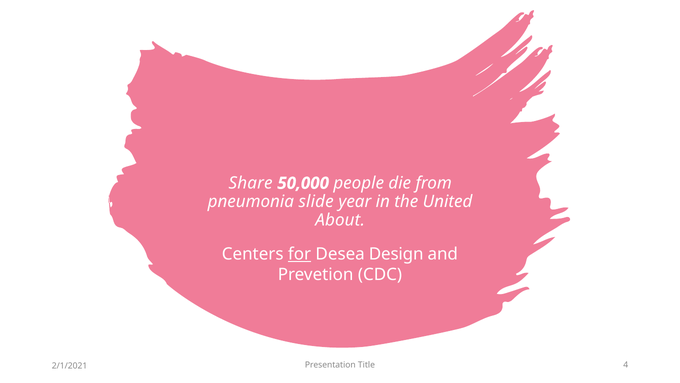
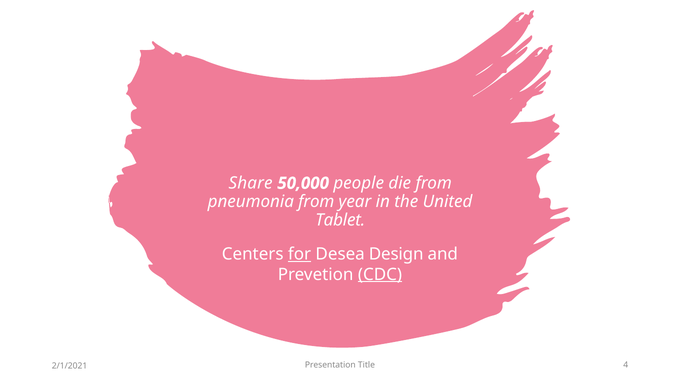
pneumonia slide: slide -> from
About: About -> Tablet
CDC underline: none -> present
